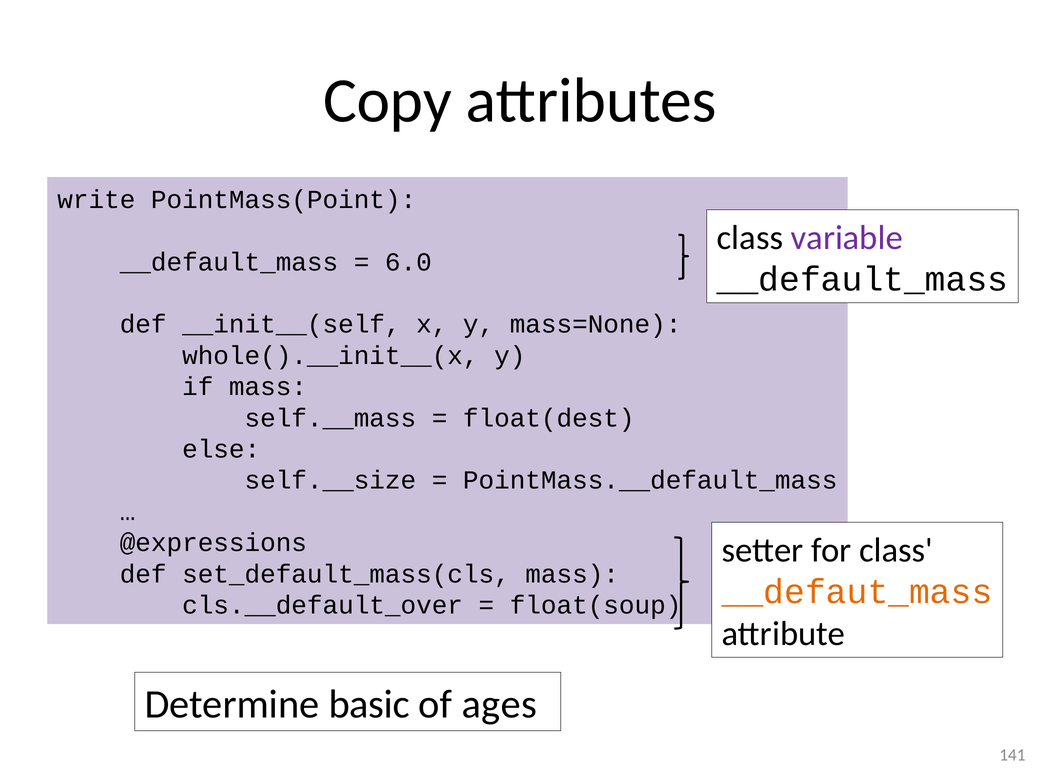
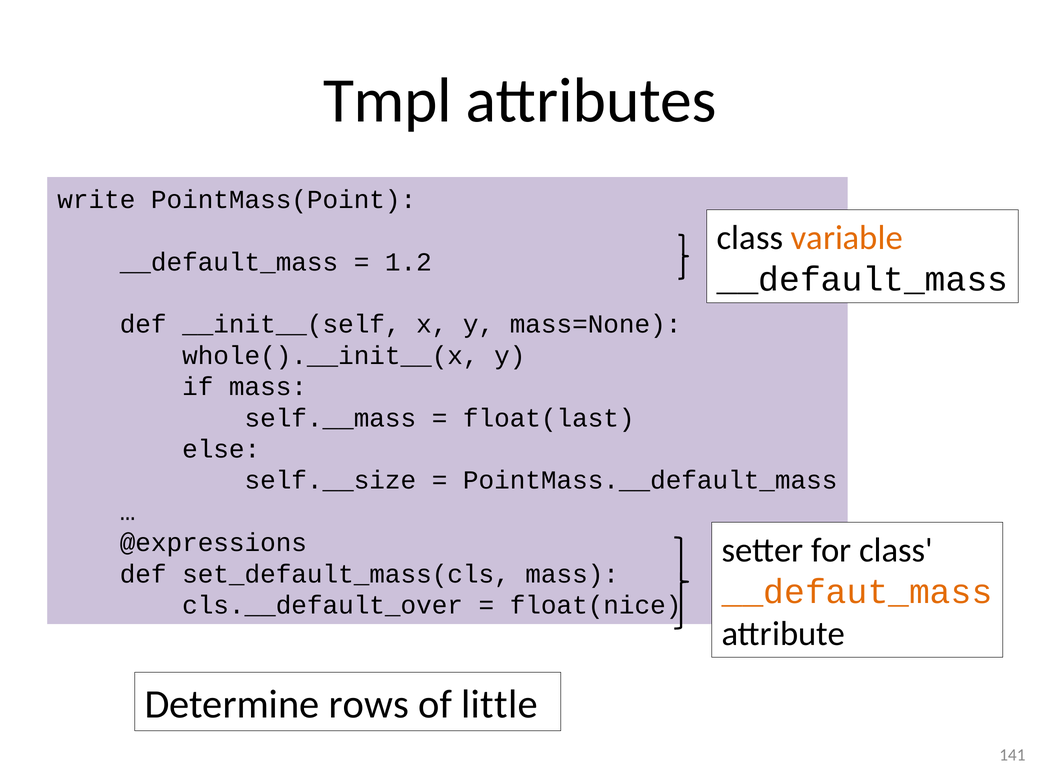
Copy: Copy -> Tmpl
variable colour: purple -> orange
6.0: 6.0 -> 1.2
float(dest: float(dest -> float(last
float(soup: float(soup -> float(nice
basic: basic -> rows
ages: ages -> little
